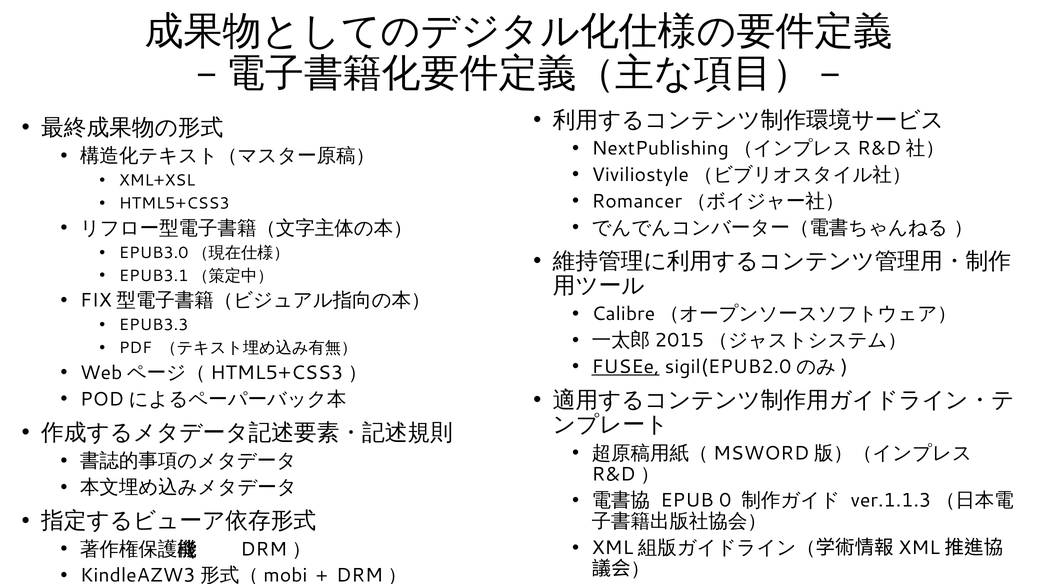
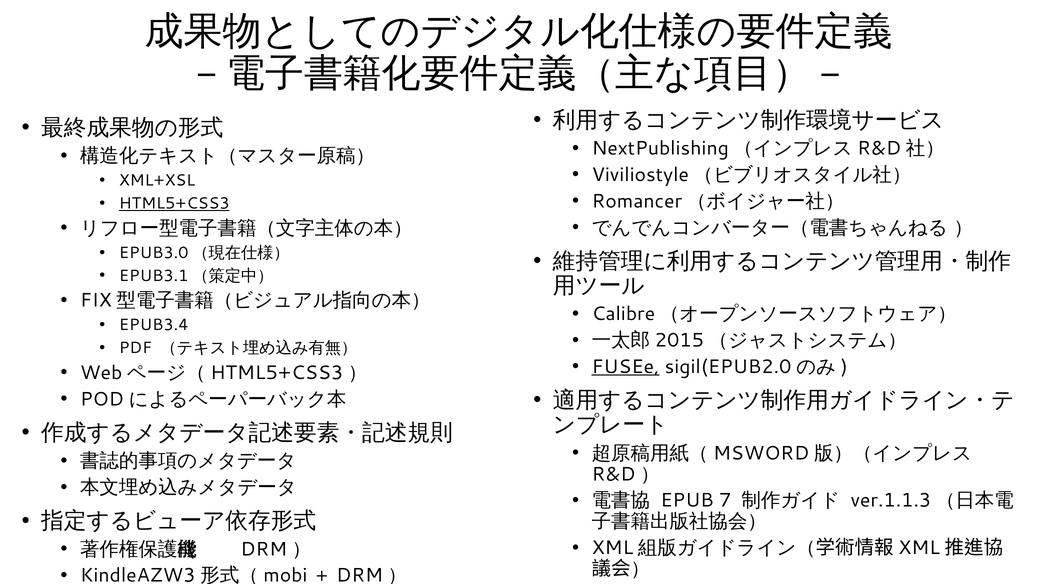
HTML5+CSS3 underline: none -> present
EPUB3.3: EPUB3.3 -> EPUB3.4
0: 0 -> 7
